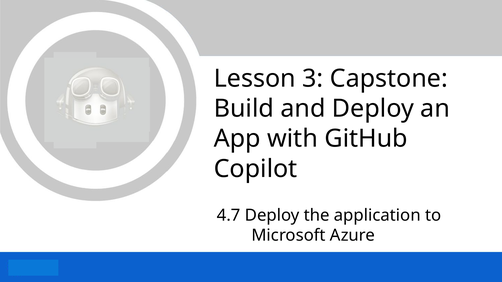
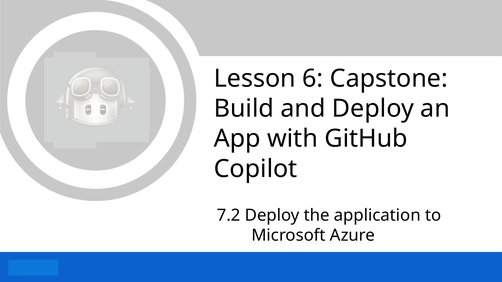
3: 3 -> 6
4.7: 4.7 -> 7.2
